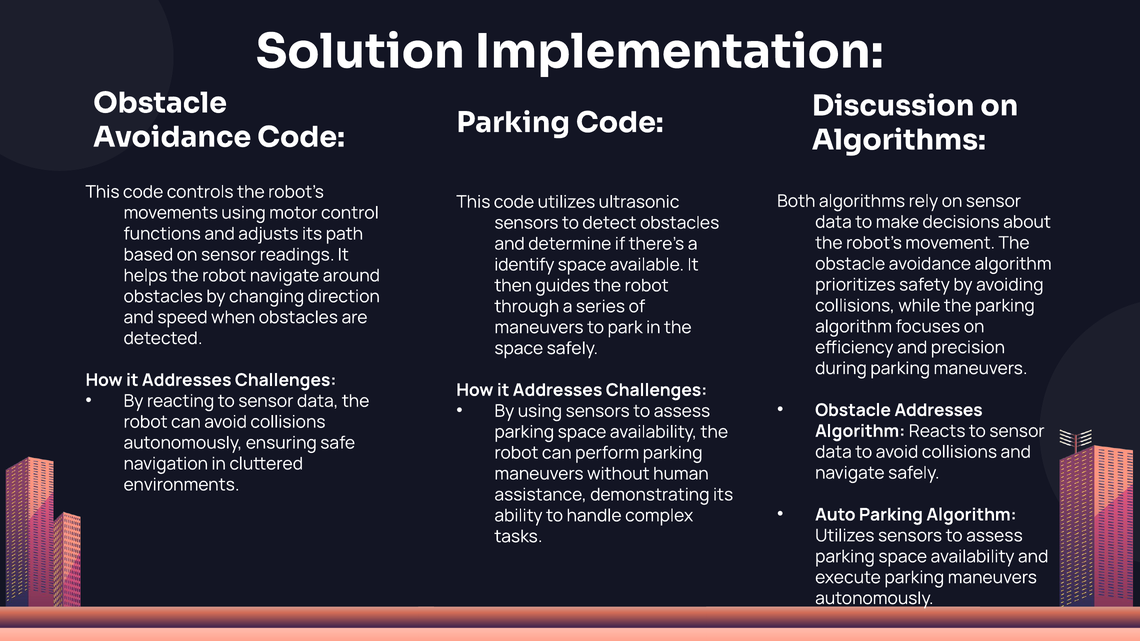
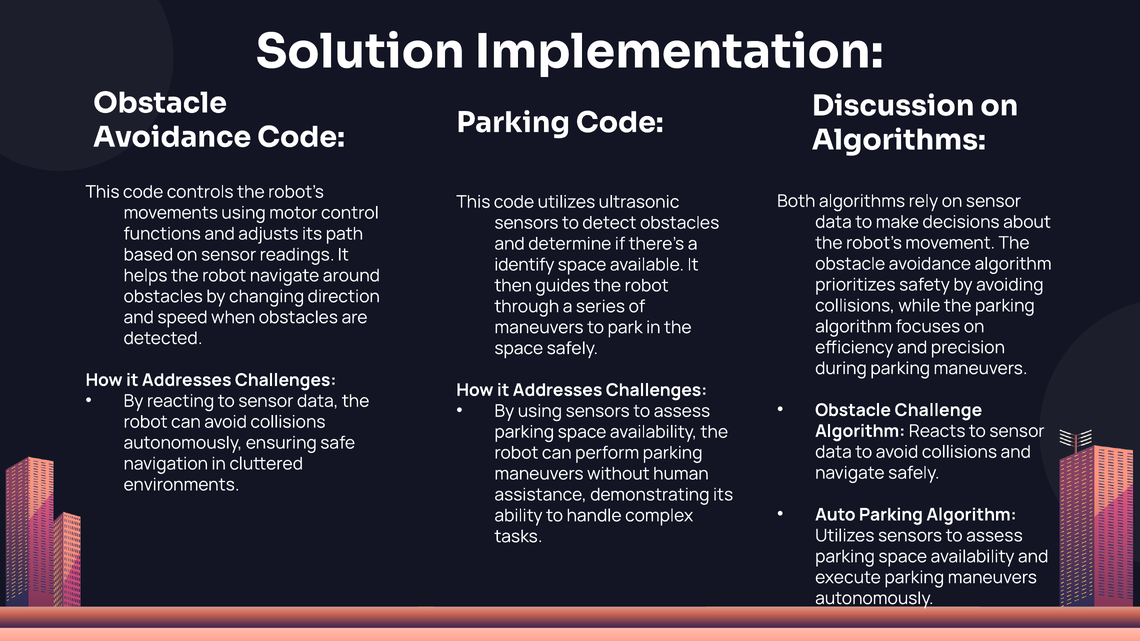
Obstacle Addresses: Addresses -> Challenge
